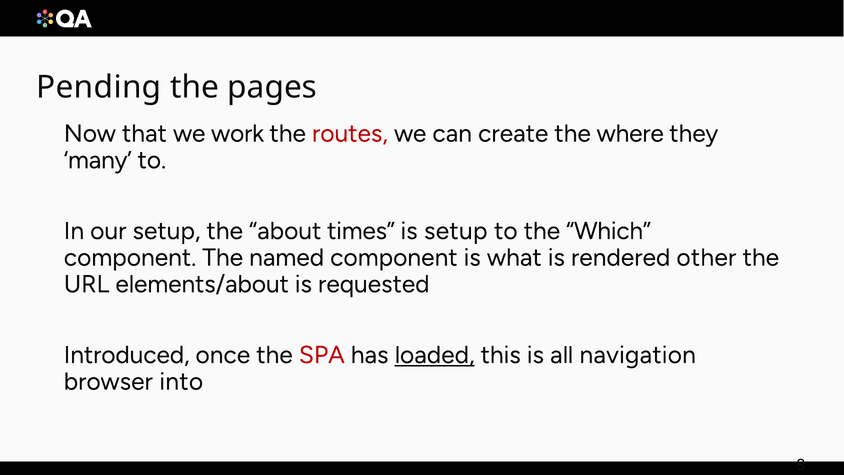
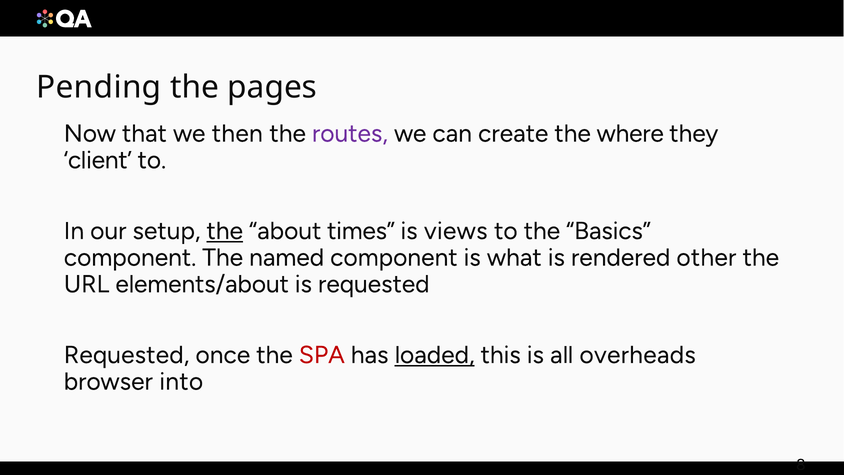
work: work -> then
routes colour: red -> purple
many: many -> client
the at (225, 231) underline: none -> present
is setup: setup -> views
Which: Which -> Basics
Introduced at (127, 355): Introduced -> Requested
navigation: navigation -> overheads
